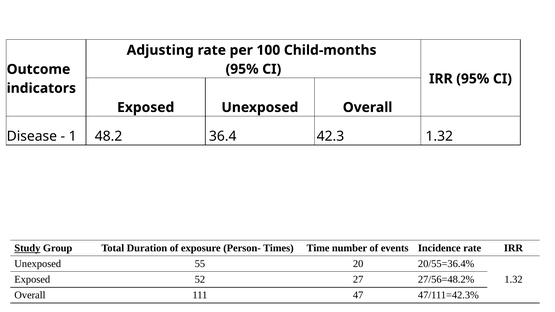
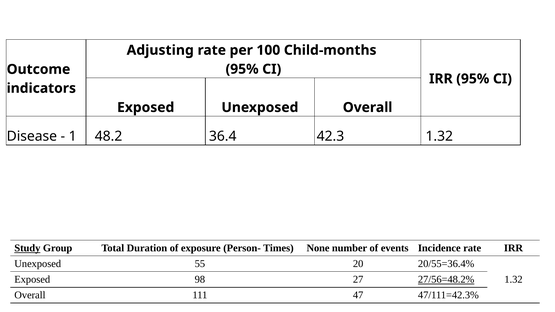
Time: Time -> None
52: 52 -> 98
27/56=48.2% underline: none -> present
